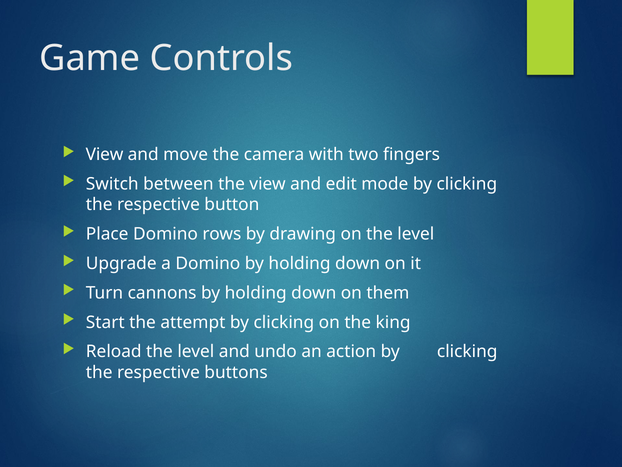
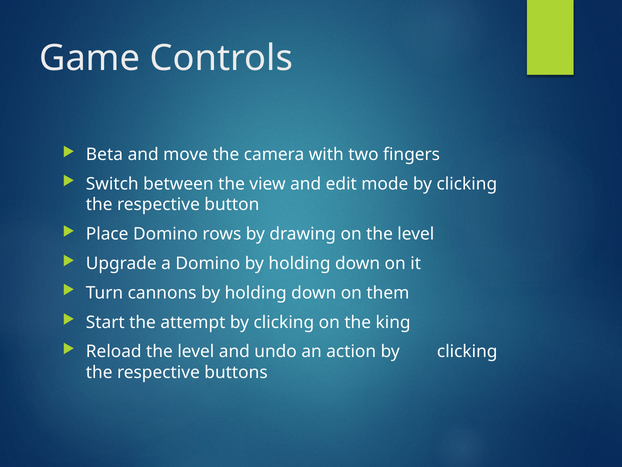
View at (105, 154): View -> Beta
